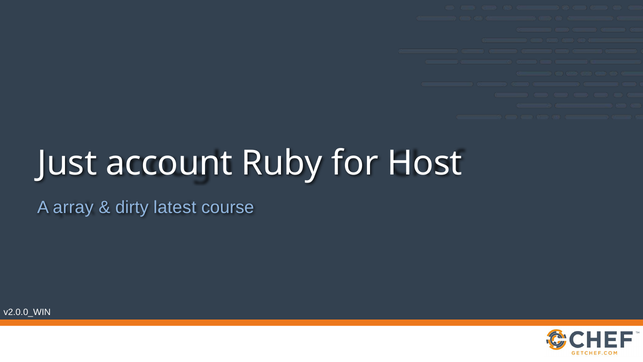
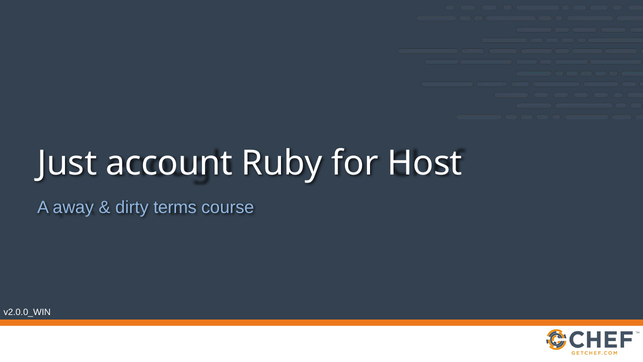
array: array -> away
latest: latest -> terms
